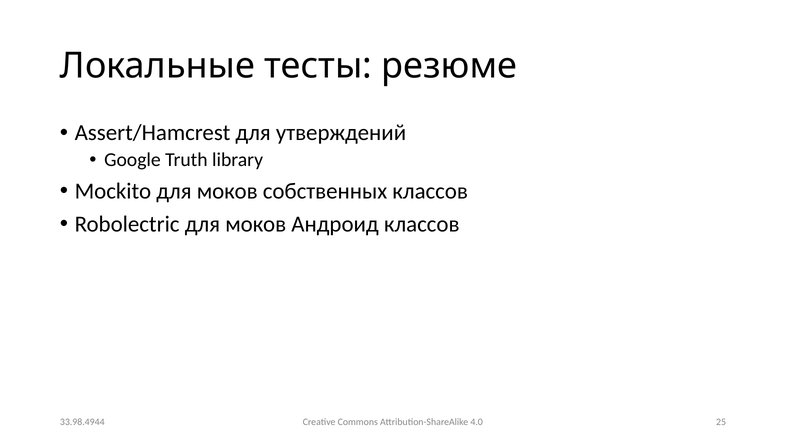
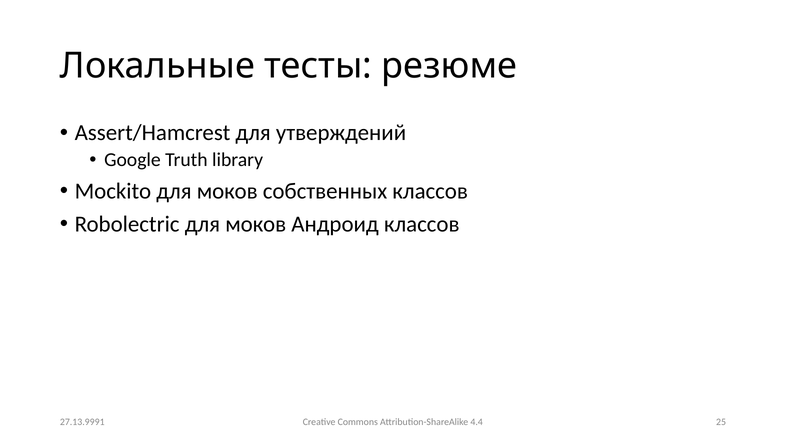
4.0: 4.0 -> 4.4
33.98.4944: 33.98.4944 -> 27.13.9991
